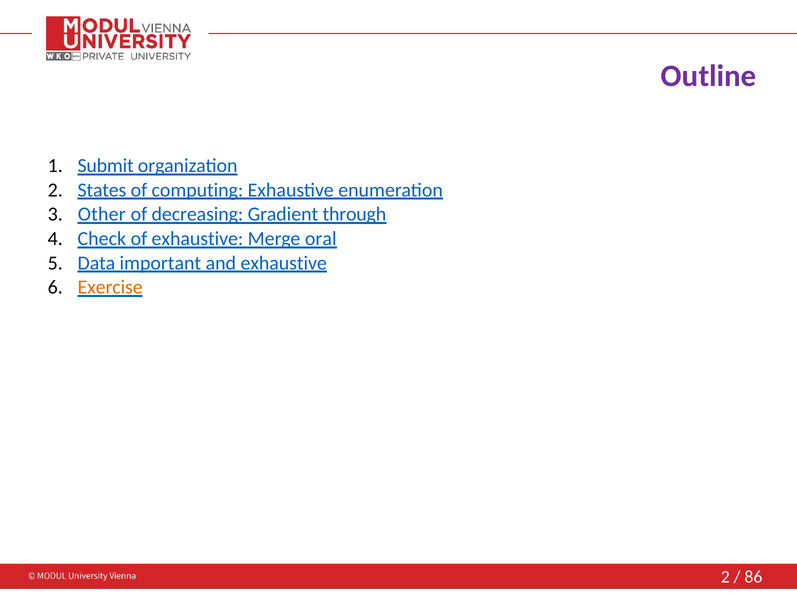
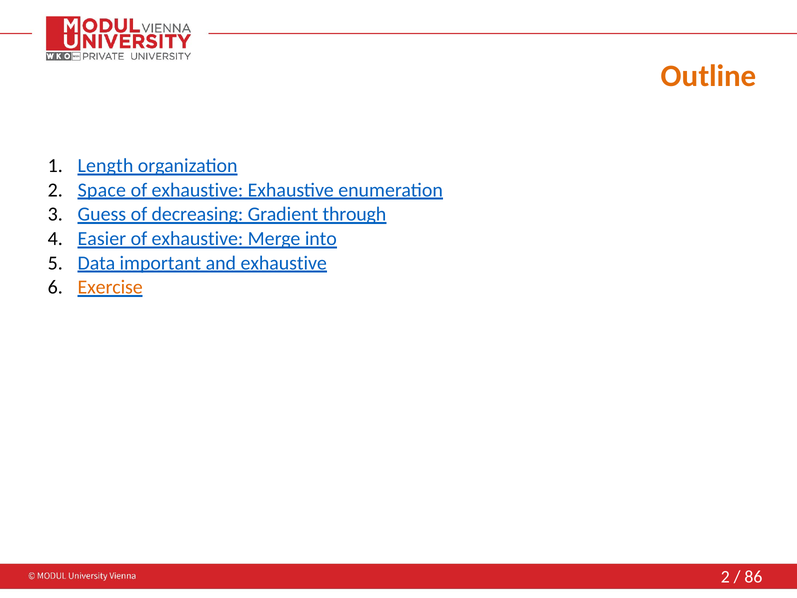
Outline colour: purple -> orange
Submit: Submit -> Length
States: States -> Space
computing at (197, 190): computing -> exhaustive
Other: Other -> Guess
Check: Check -> Easier
oral: oral -> into
